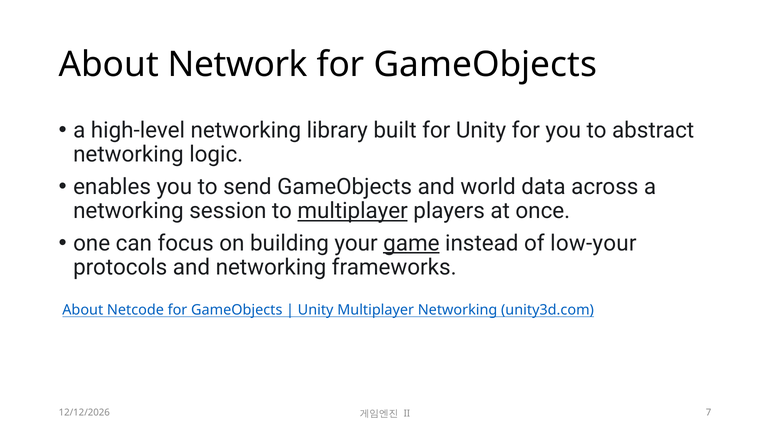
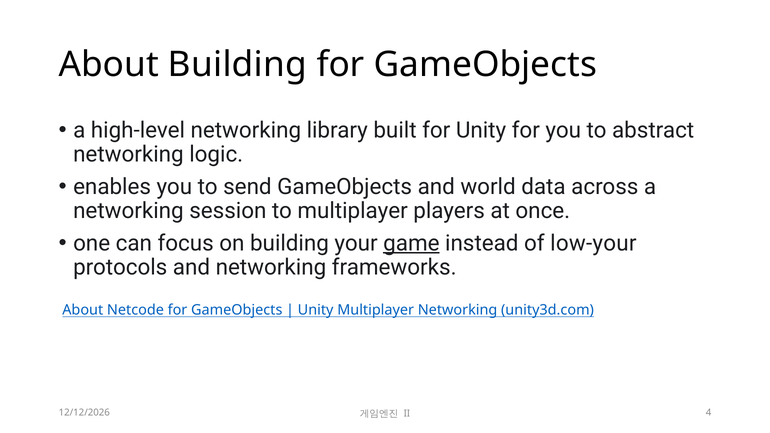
About Network: Network -> Building
multiplayer at (353, 211) underline: present -> none
7: 7 -> 4
